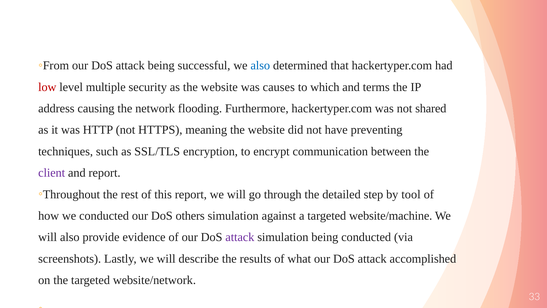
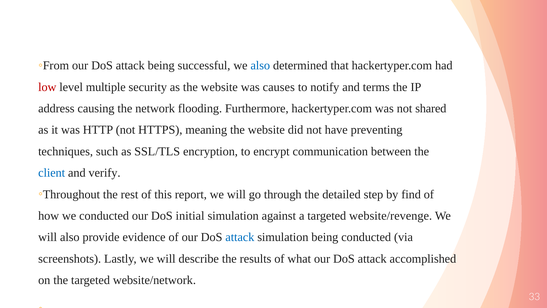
which: which -> notify
client colour: purple -> blue
and report: report -> verify
tool: tool -> find
others: others -> initial
website/machine: website/machine -> website/revenge
attack at (240, 237) colour: purple -> blue
